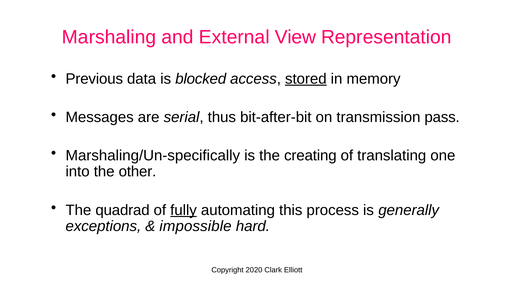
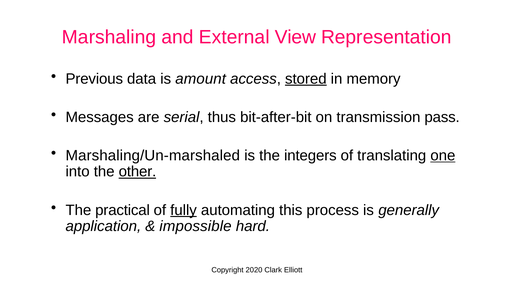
blocked: blocked -> amount
Marshaling/Un-specifically: Marshaling/Un-specifically -> Marshaling/Un-marshaled
creating: creating -> integers
one underline: none -> present
other underline: none -> present
quadrad: quadrad -> practical
exceptions: exceptions -> application
